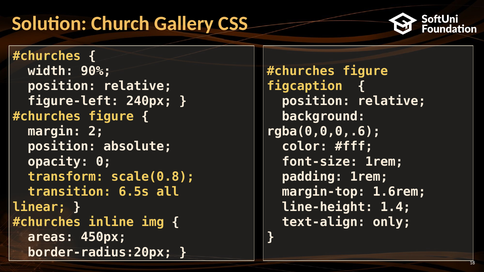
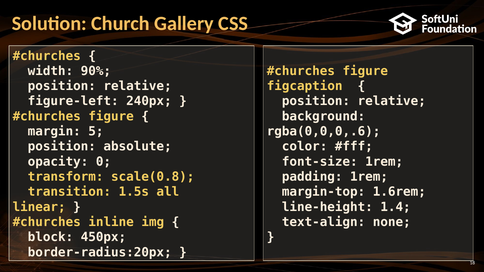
2: 2 -> 5
6.5s: 6.5s -> 1.5s
only: only -> none
areas: areas -> block
